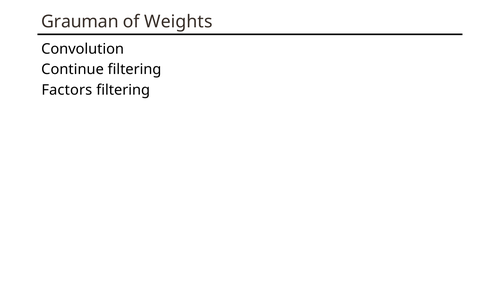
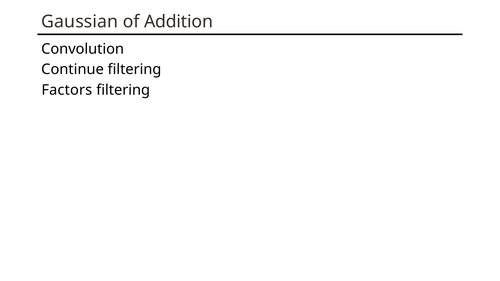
Grauman: Grauman -> Gaussian
Weights: Weights -> Addition
